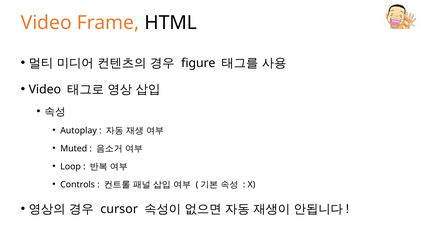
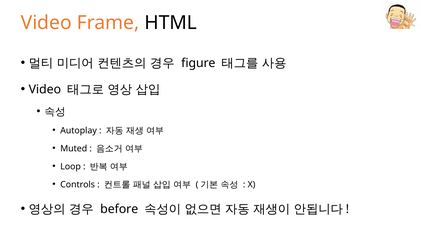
cursor: cursor -> before
